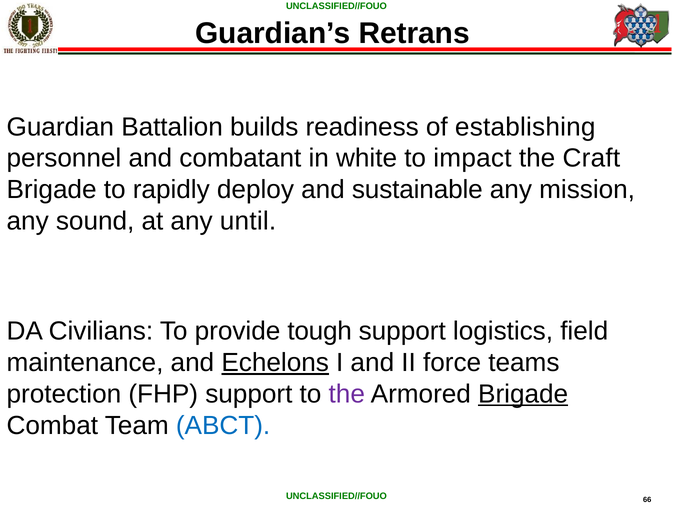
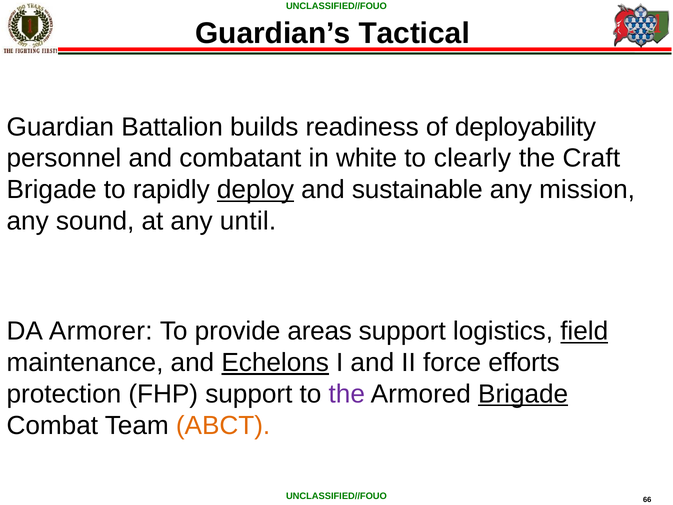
Retrans: Retrans -> Tactical
establishing: establishing -> deployability
impact: impact -> clearly
deploy underline: none -> present
Civilians: Civilians -> Armorer
tough: tough -> areas
field underline: none -> present
teams: teams -> efforts
ABCT colour: blue -> orange
